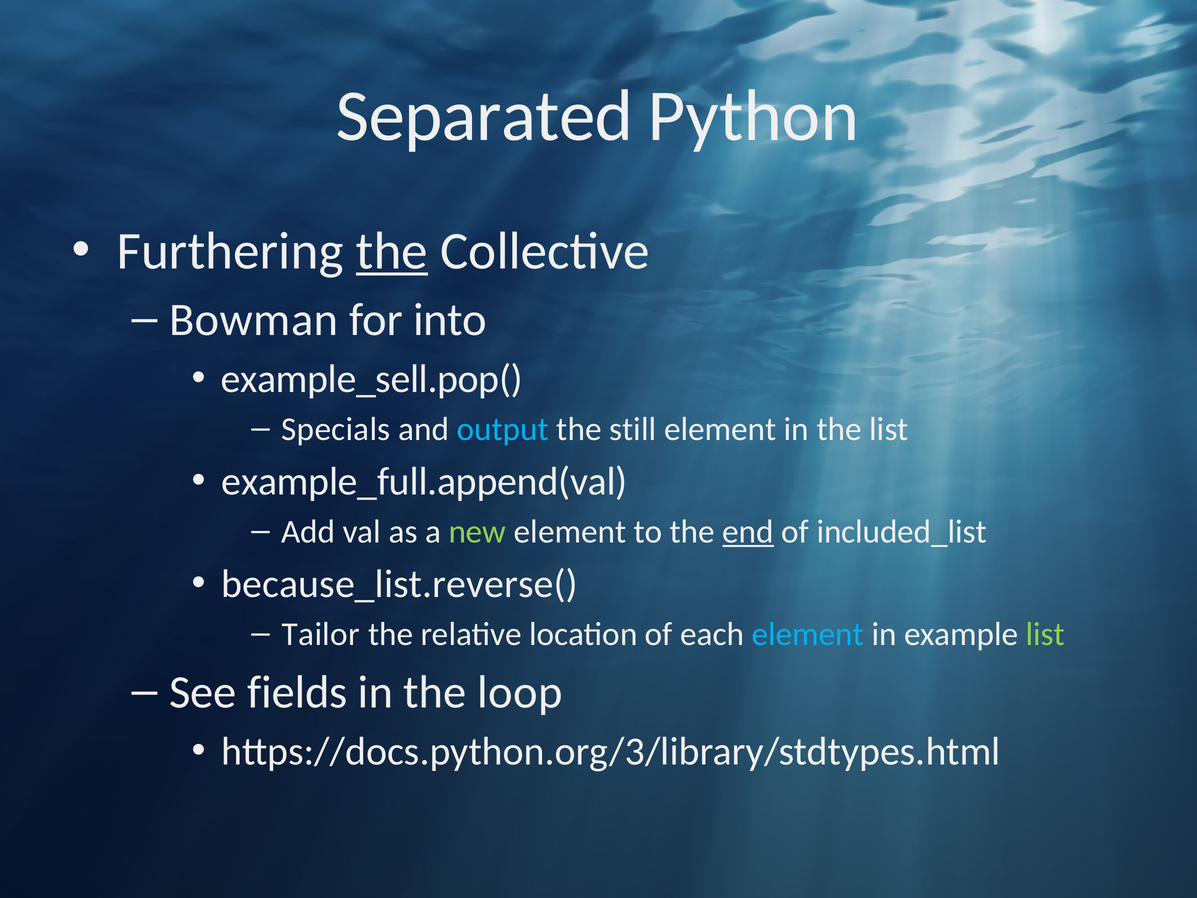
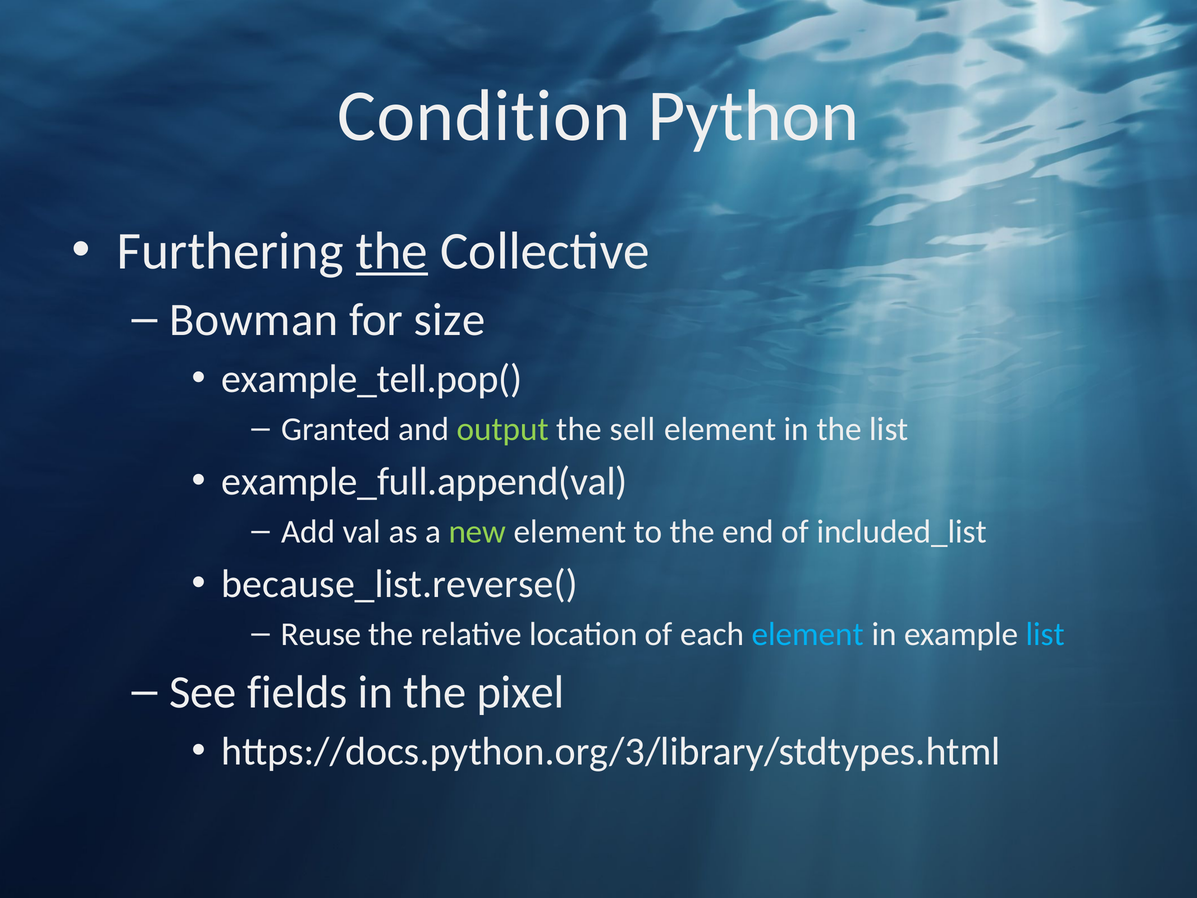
Separated: Separated -> Condition
into: into -> size
example_sell.pop(: example_sell.pop( -> example_tell.pop(
Specials: Specials -> Granted
output colour: light blue -> light green
still: still -> sell
end underline: present -> none
Tailor: Tailor -> Reuse
list at (1045, 634) colour: light green -> light blue
loop: loop -> pixel
